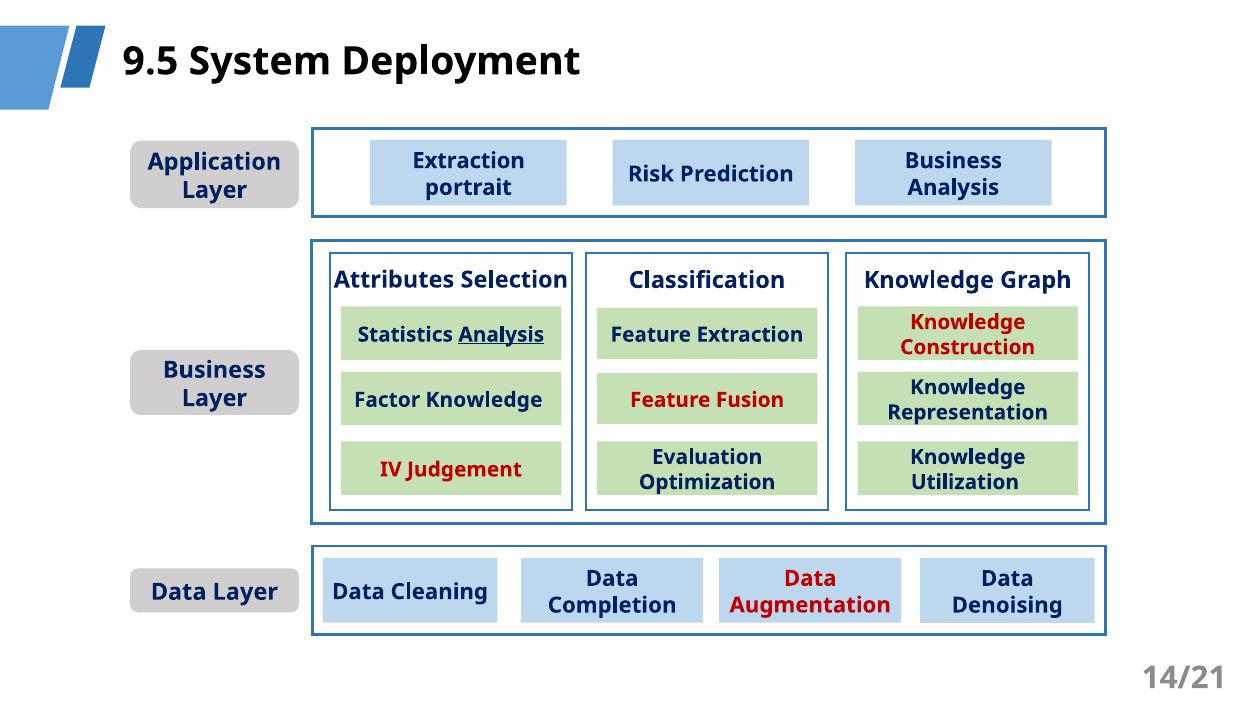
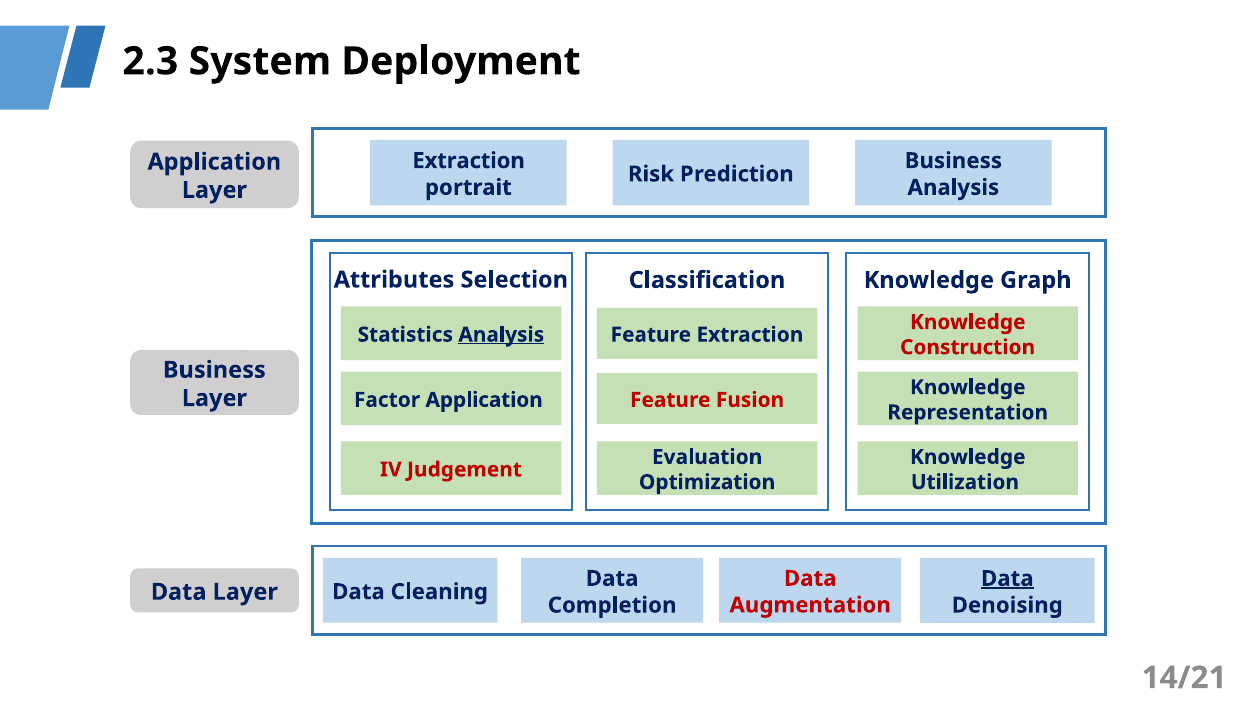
9.5: 9.5 -> 2.3
Factor Knowledge: Knowledge -> Application
Data at (1007, 579) underline: none -> present
